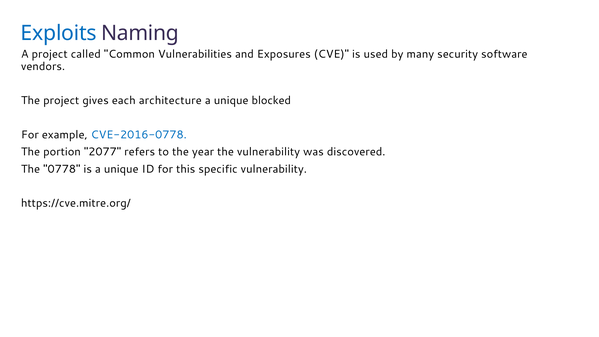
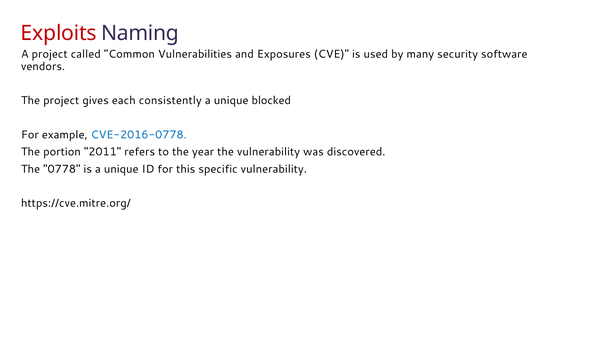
Exploits colour: blue -> red
architecture: architecture -> consistently
2077: 2077 -> 2011
